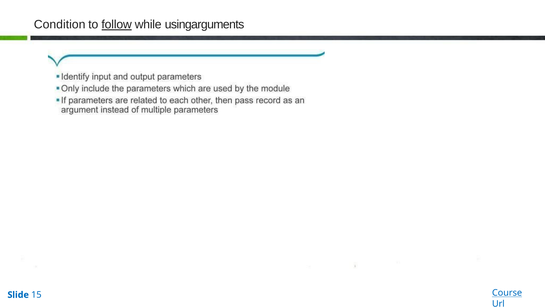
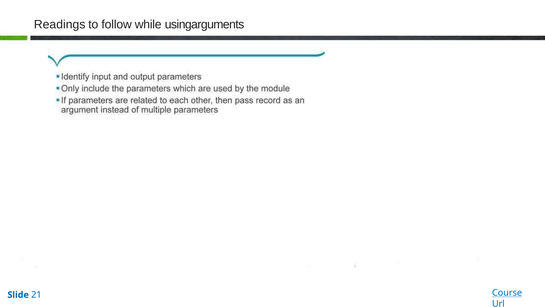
Condition: Condition -> Readings
follow underline: present -> none
15: 15 -> 21
